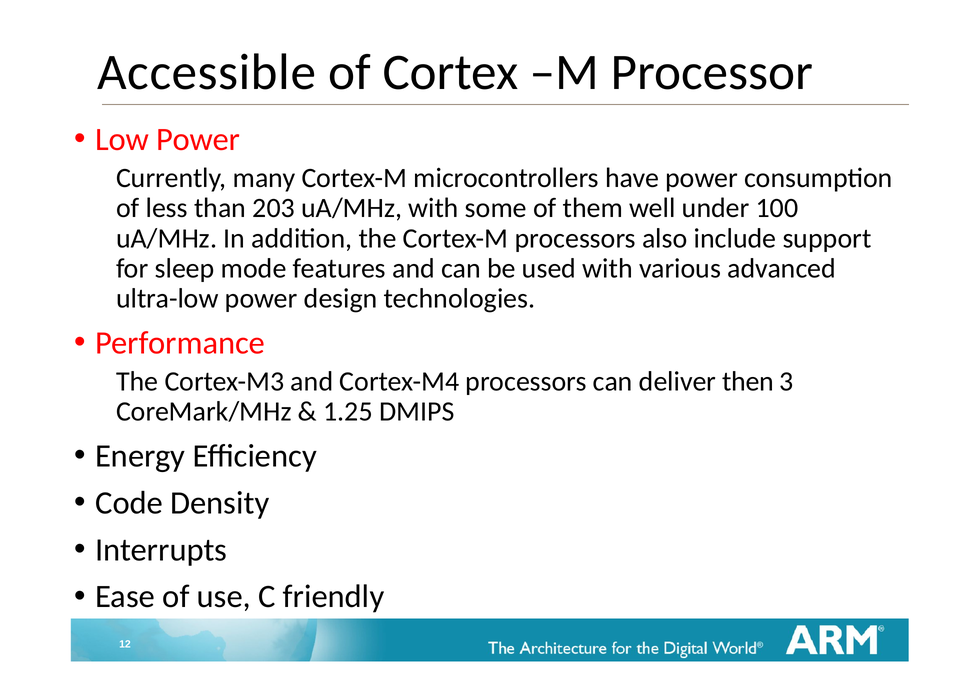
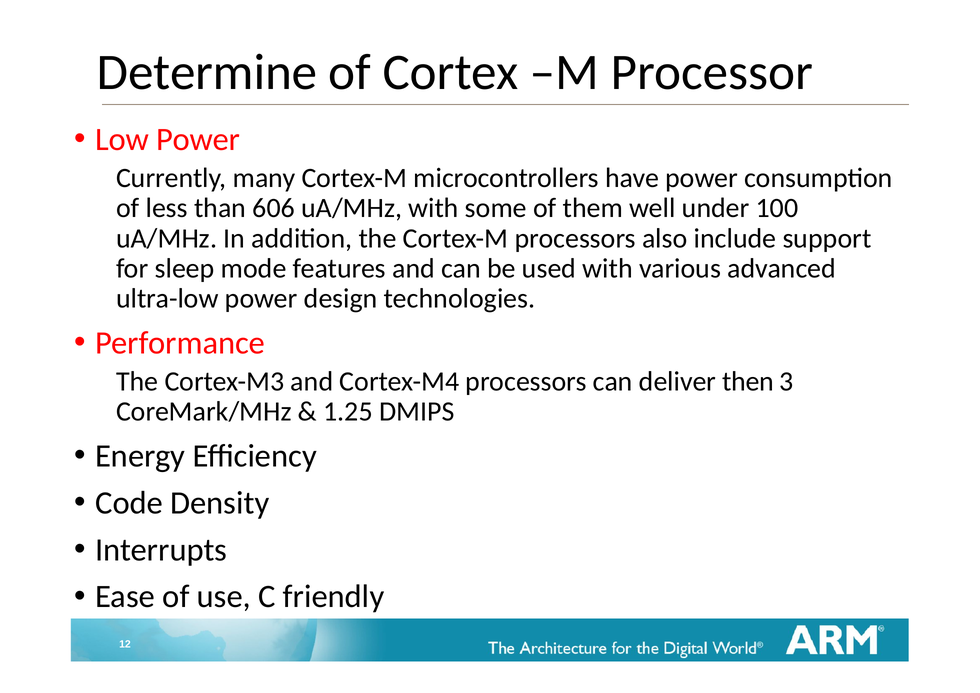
Accessible: Accessible -> Determine
203: 203 -> 606
